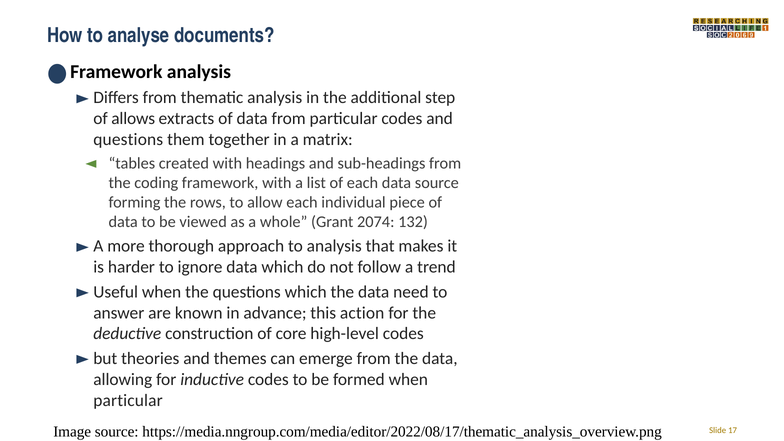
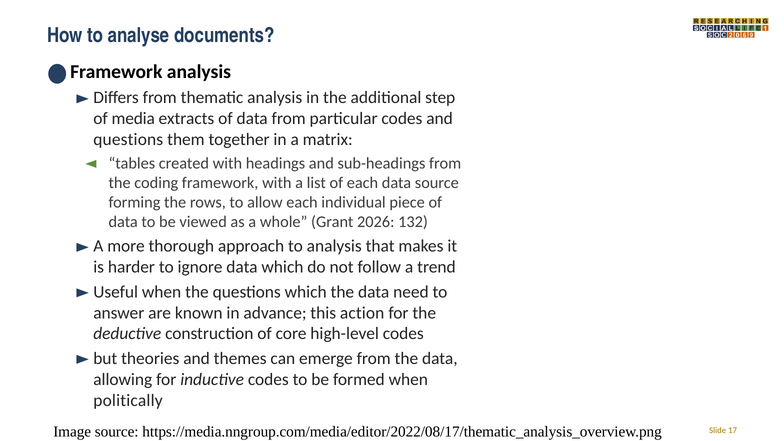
allows: allows -> media
2074: 2074 -> 2026
particular at (128, 400): particular -> politically
